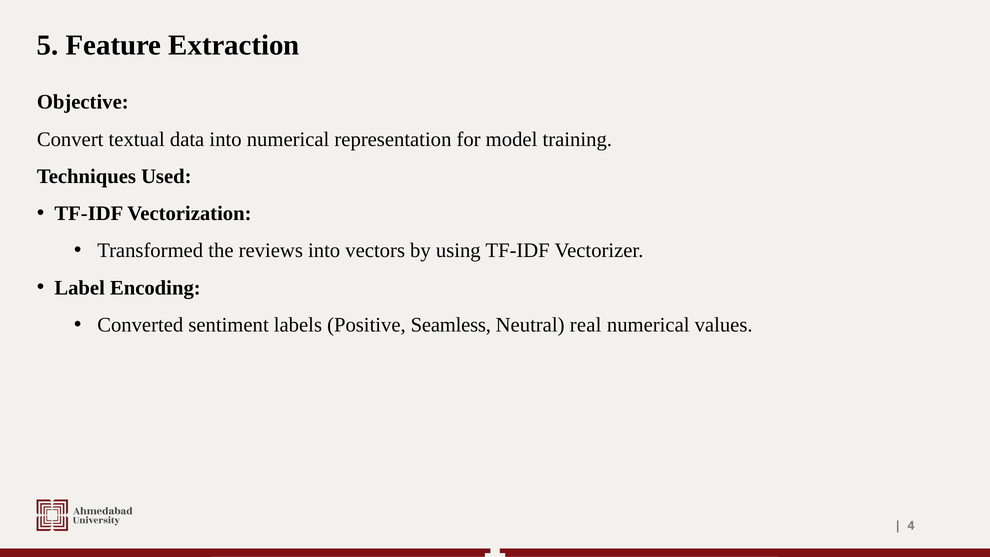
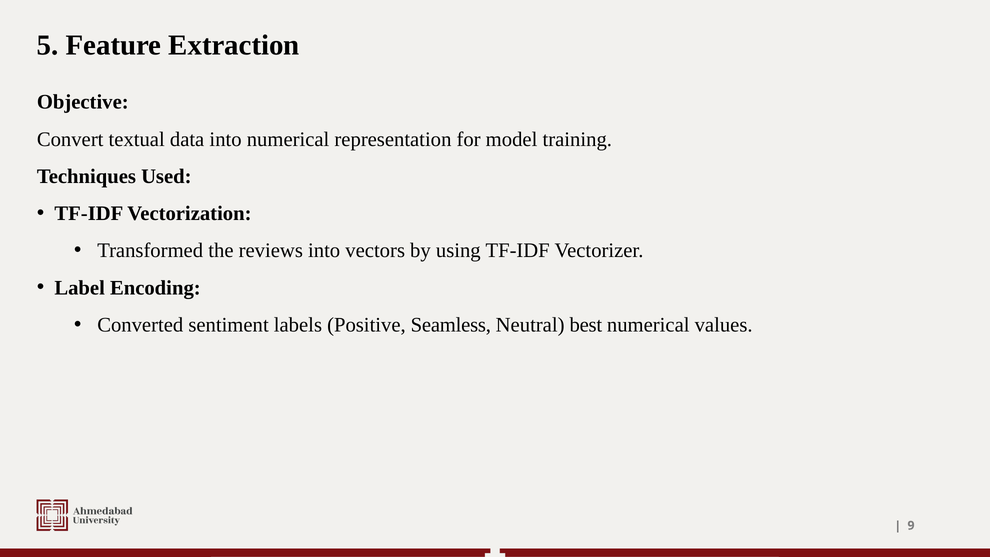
real: real -> best
4: 4 -> 9
